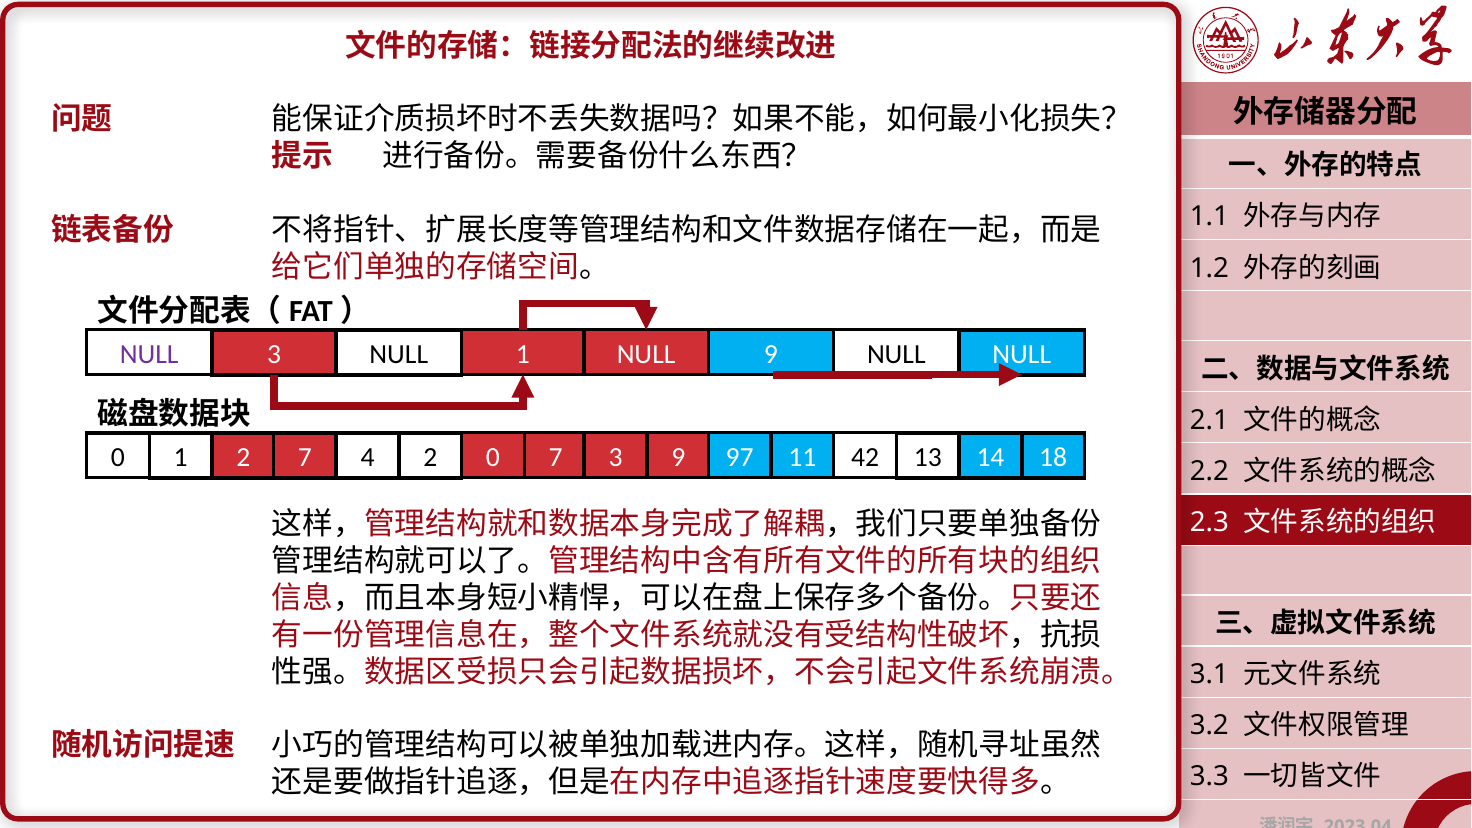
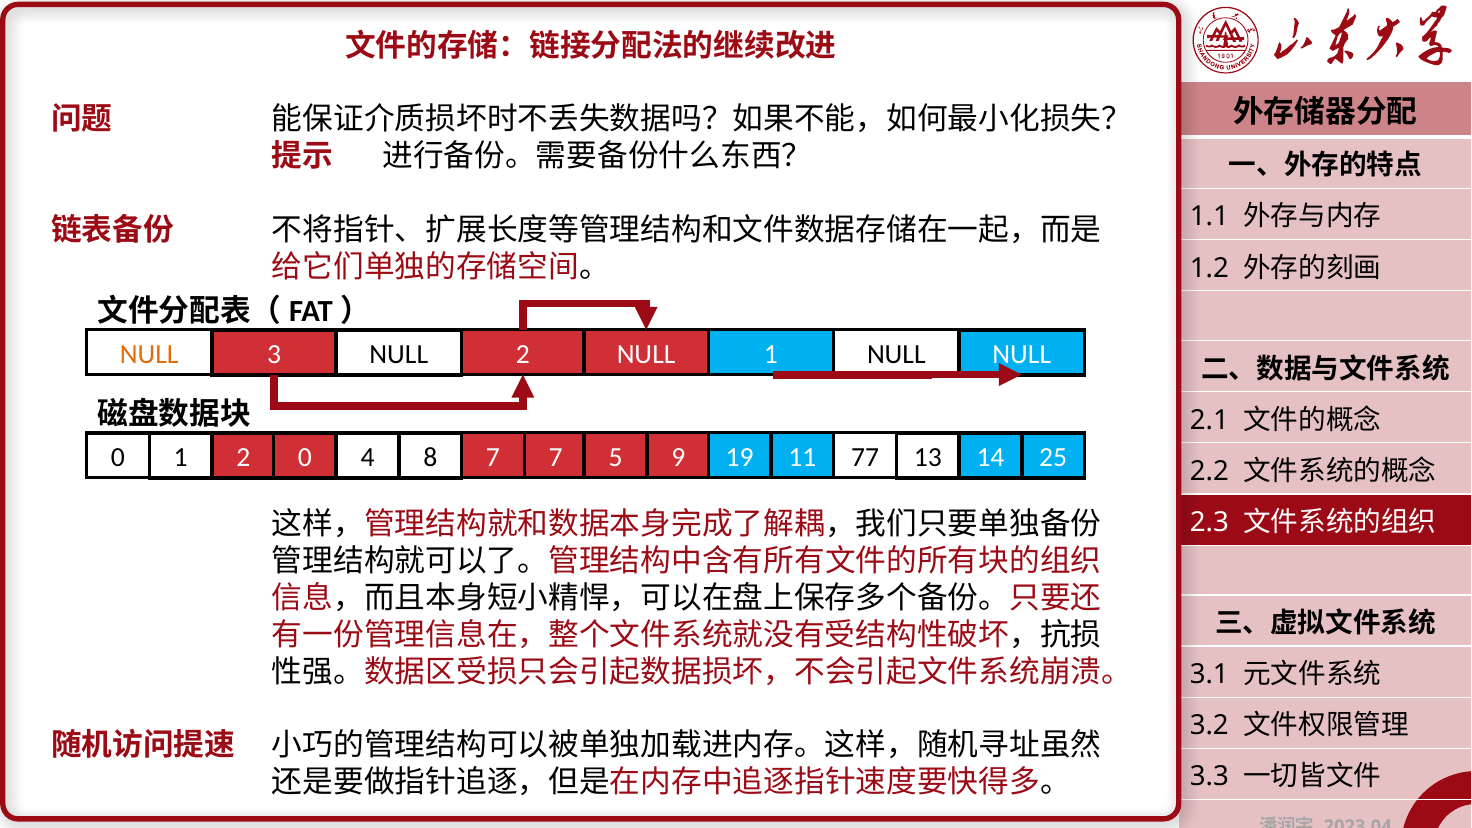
NULL at (149, 354) colour: purple -> orange
NULL 1: 1 -> 2
NULL 9: 9 -> 1
2 7: 7 -> 0
0 2: 2 -> 8
4 0: 0 -> 7
7 3: 3 -> 5
97: 97 -> 19
42: 42 -> 77
18: 18 -> 25
